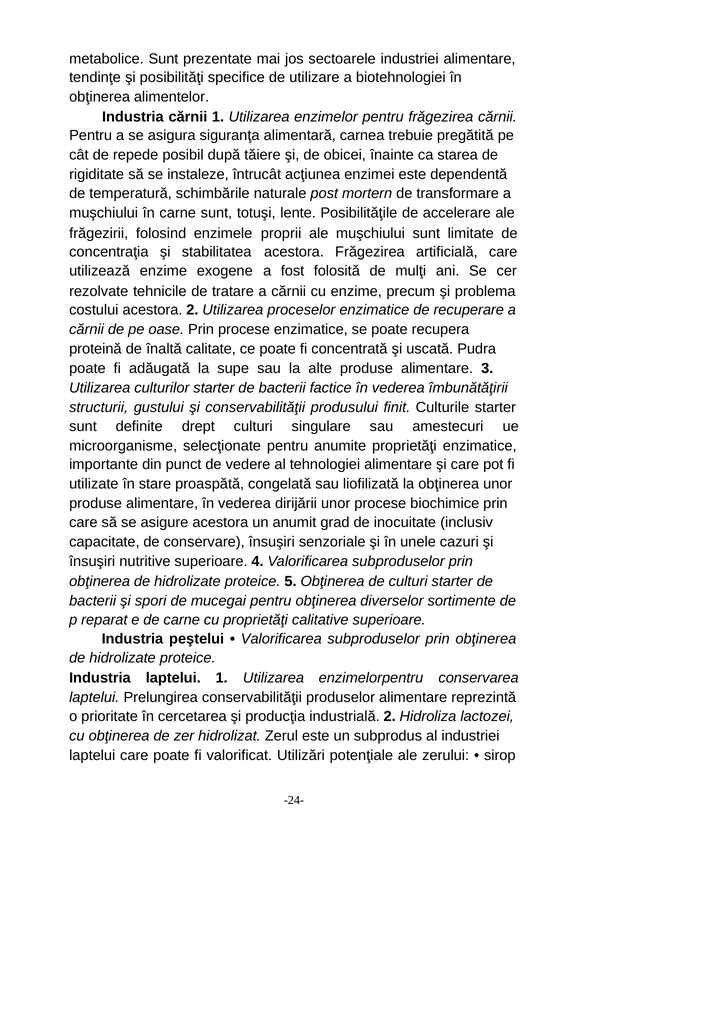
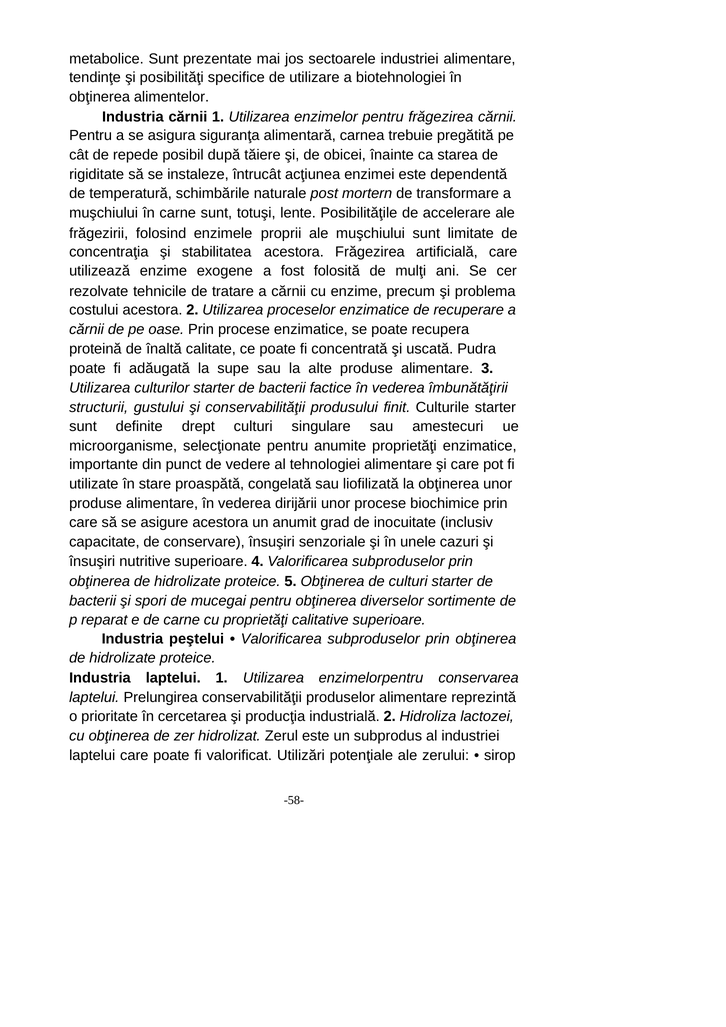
-24-: -24- -> -58-
